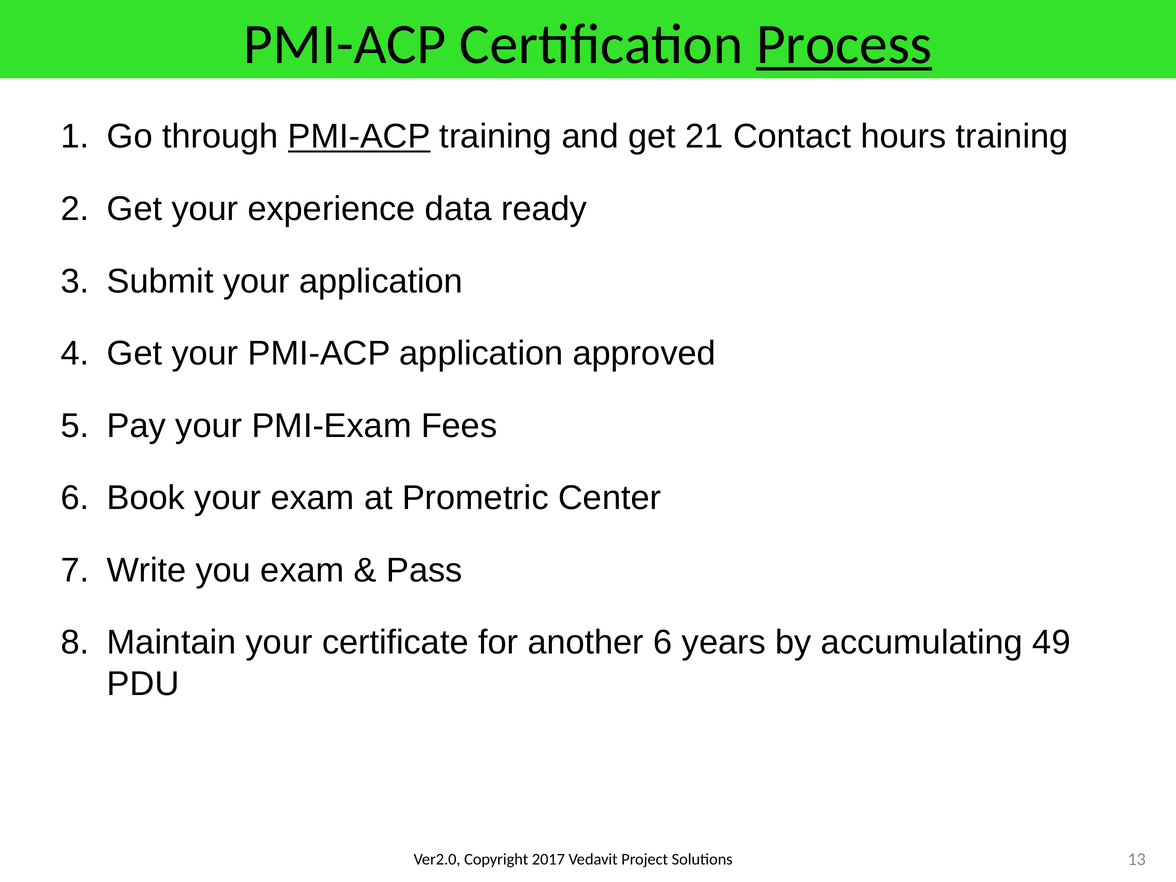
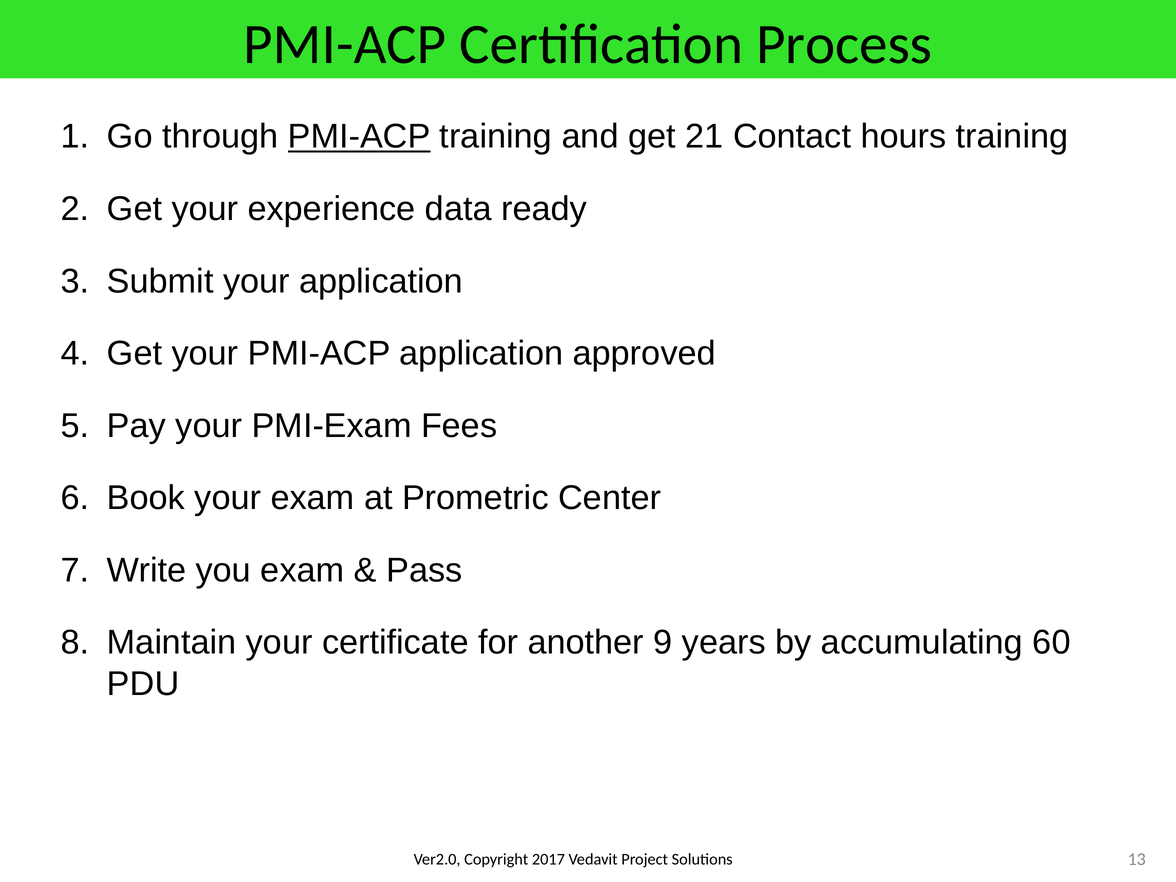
Process underline: present -> none
another 6: 6 -> 9
49: 49 -> 60
